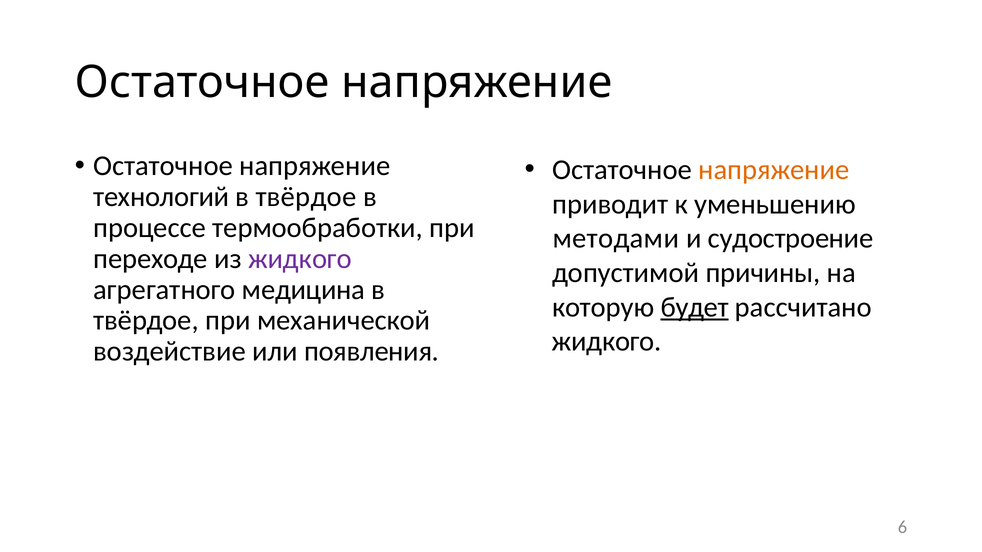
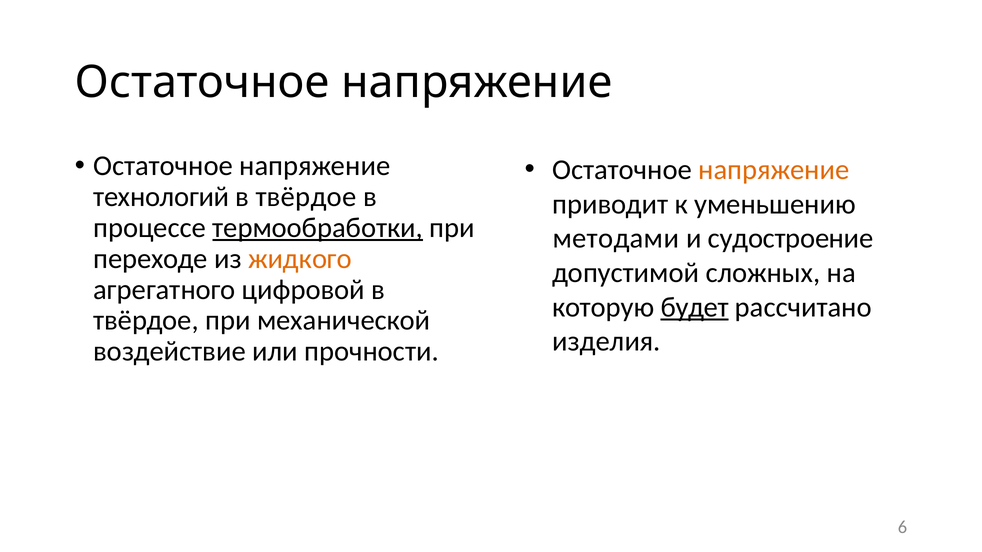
термообработки underline: none -> present
жидкого at (300, 259) colour: purple -> orange
причины: причины -> сложных
медицина: медицина -> цифровой
жидкого at (607, 342): жидкого -> изделия
появления: появления -> прочности
